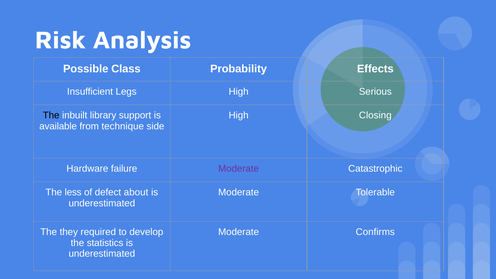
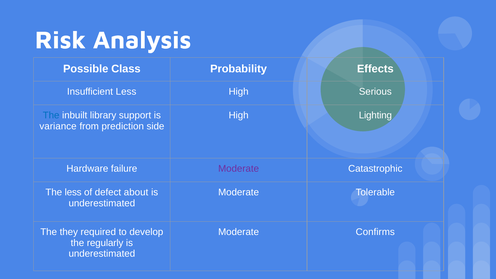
Insufficient Legs: Legs -> Less
The at (51, 115) colour: black -> blue
Closing: Closing -> Lighting
available: available -> variance
technique: technique -> prediction
statistics: statistics -> regularly
